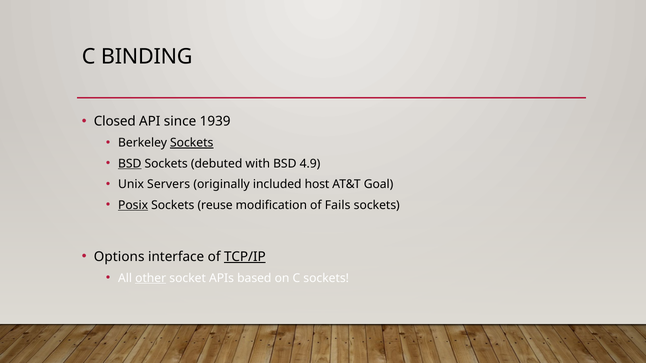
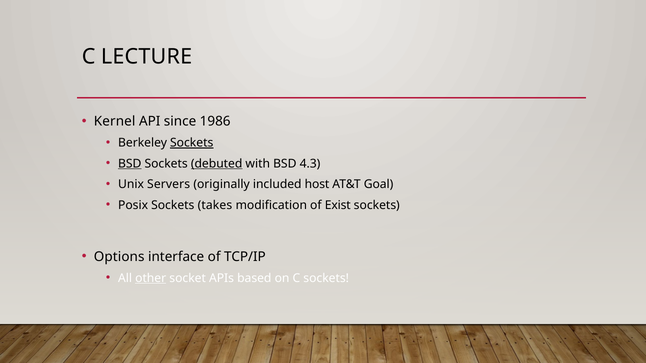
BINDING: BINDING -> LECTURE
Closed: Closed -> Kernel
1939: 1939 -> 1986
debuted underline: none -> present
4.9: 4.9 -> 4.3
Posix underline: present -> none
reuse: reuse -> takes
Fails: Fails -> Exist
TCP/IP underline: present -> none
